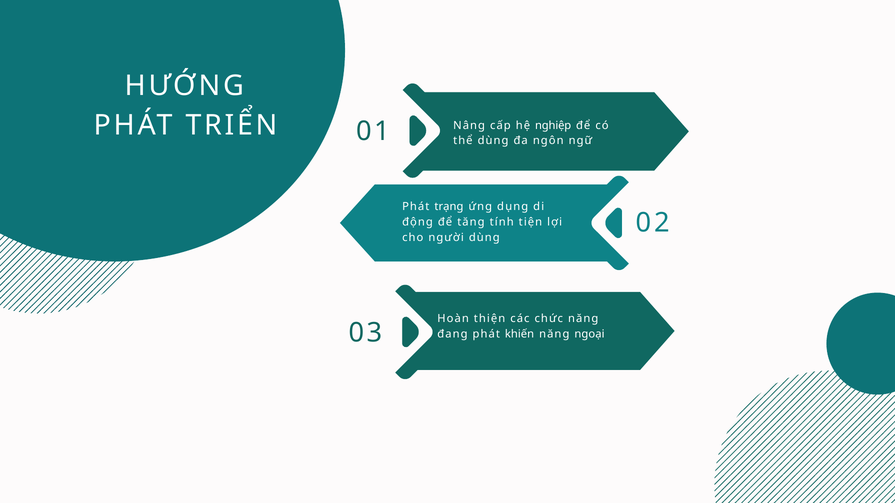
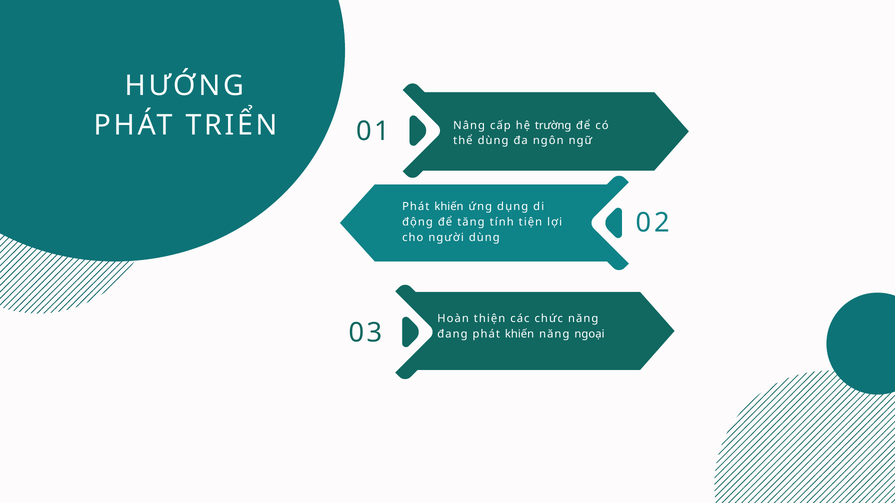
nghiệp: nghiệp -> trường
trạng at (449, 207): trạng -> khiến
